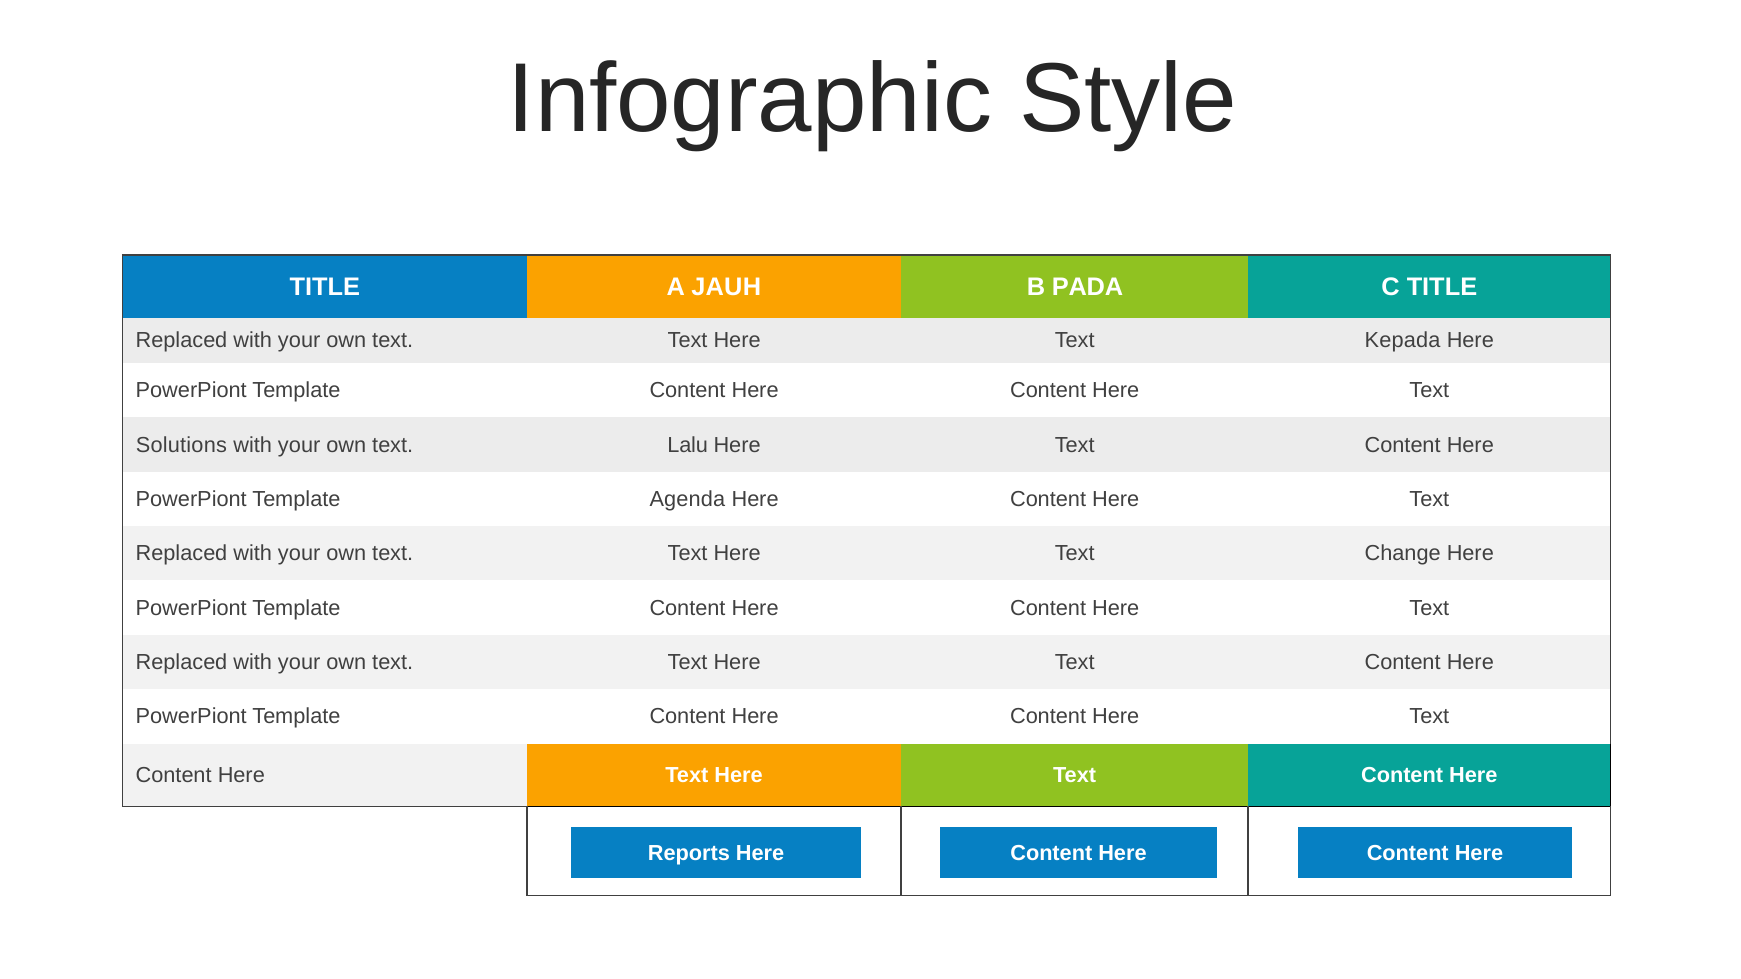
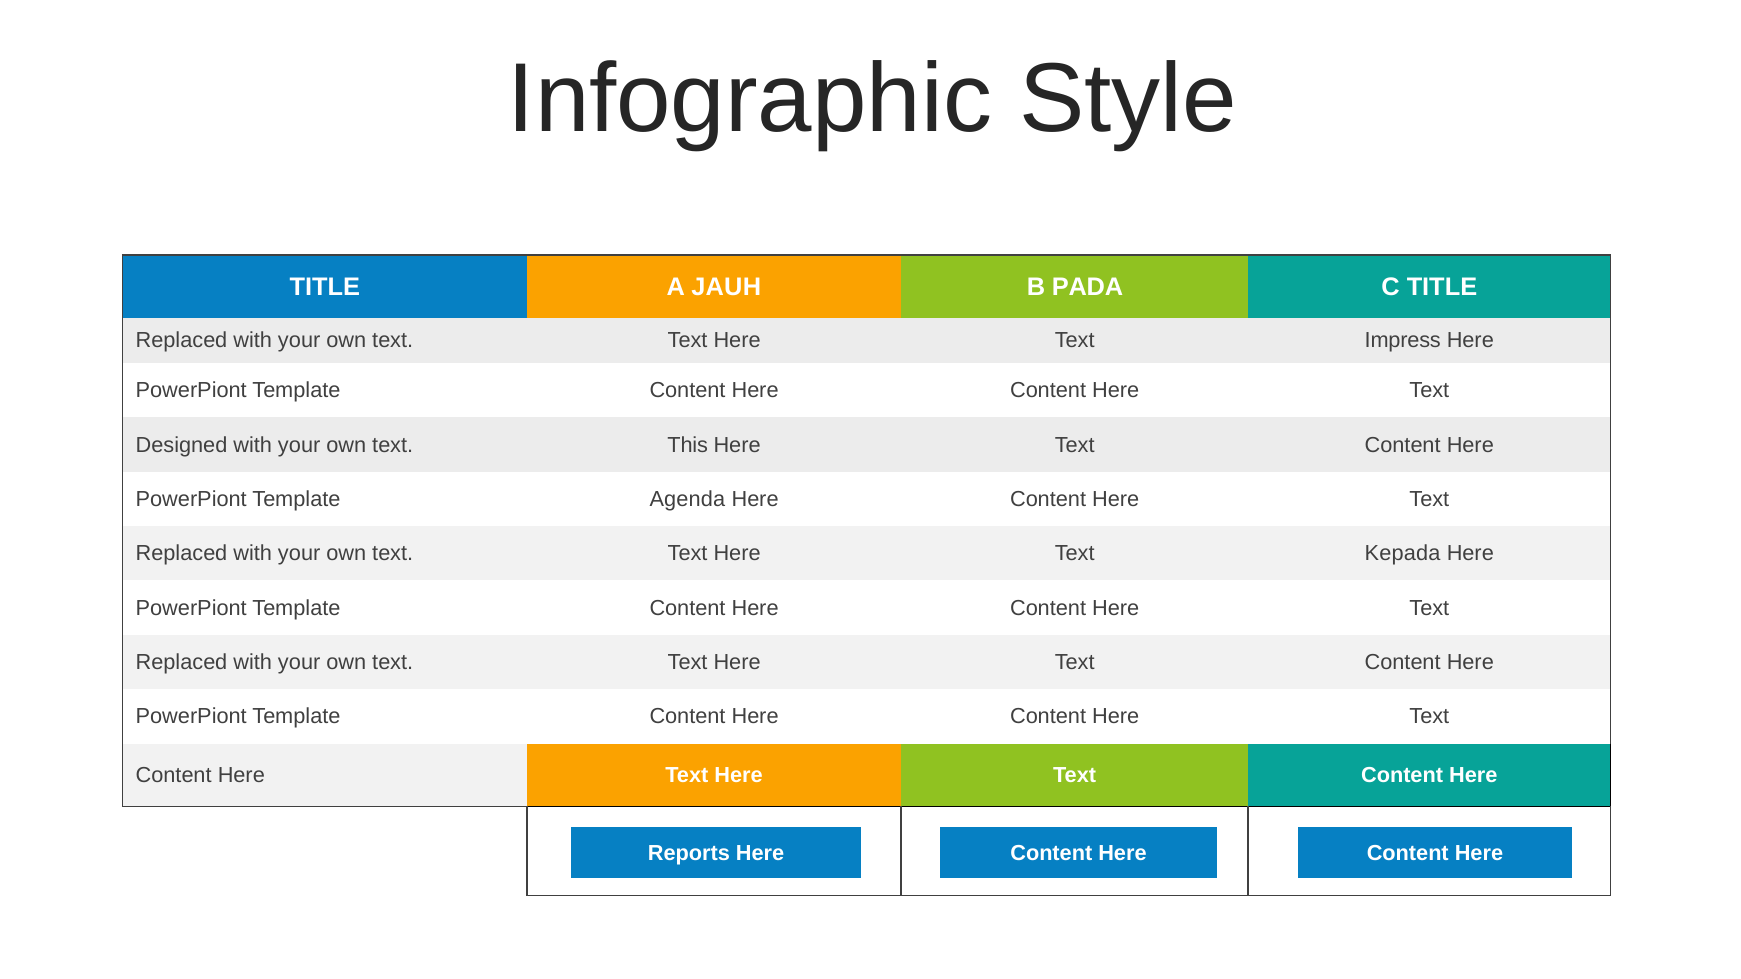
Kepada: Kepada -> Impress
Solutions: Solutions -> Designed
Lalu: Lalu -> This
Change: Change -> Kepada
